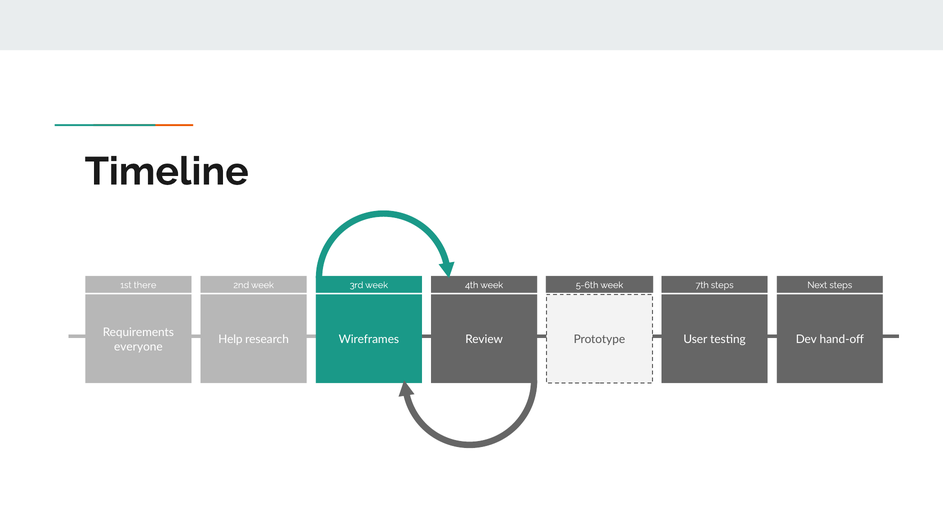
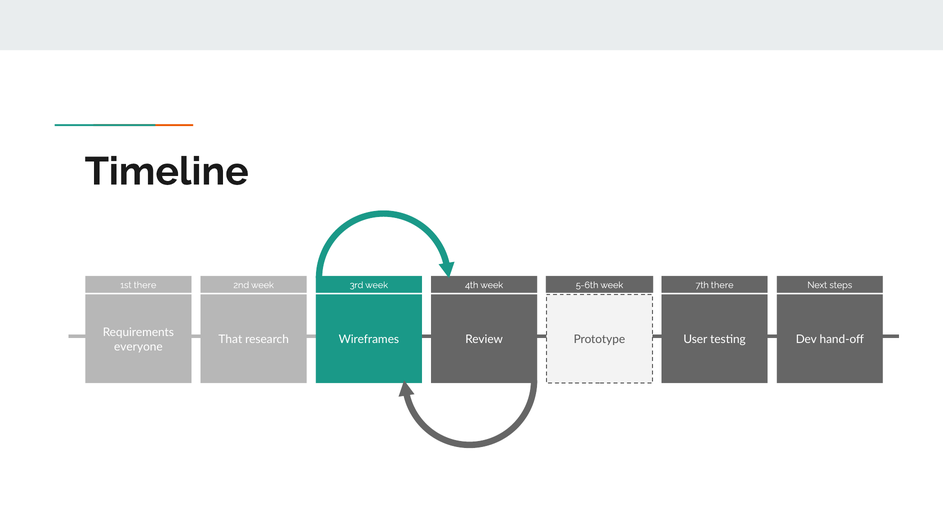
7th steps: steps -> there
Help: Help -> That
